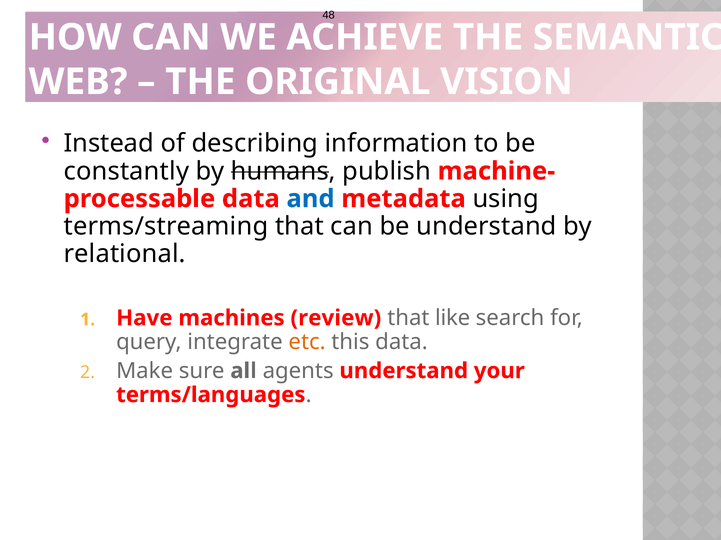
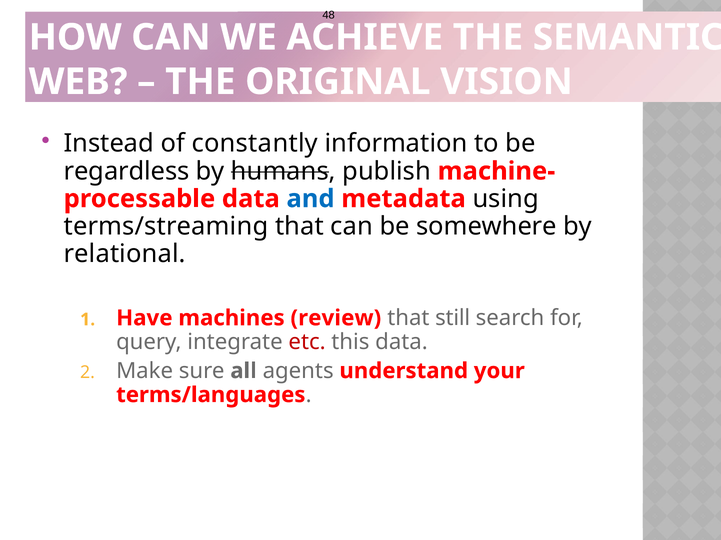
describing: describing -> constantly
constantly: constantly -> regardless
be understand: understand -> somewhere
like: like -> still
etc colour: orange -> red
